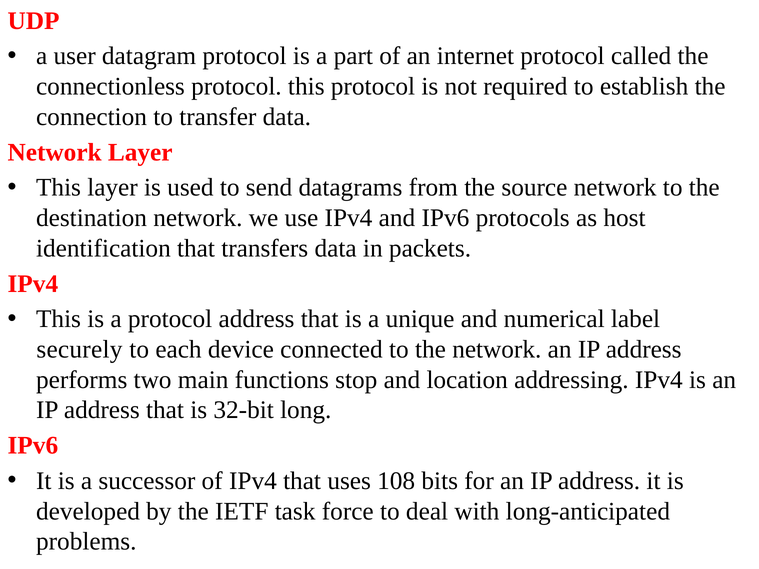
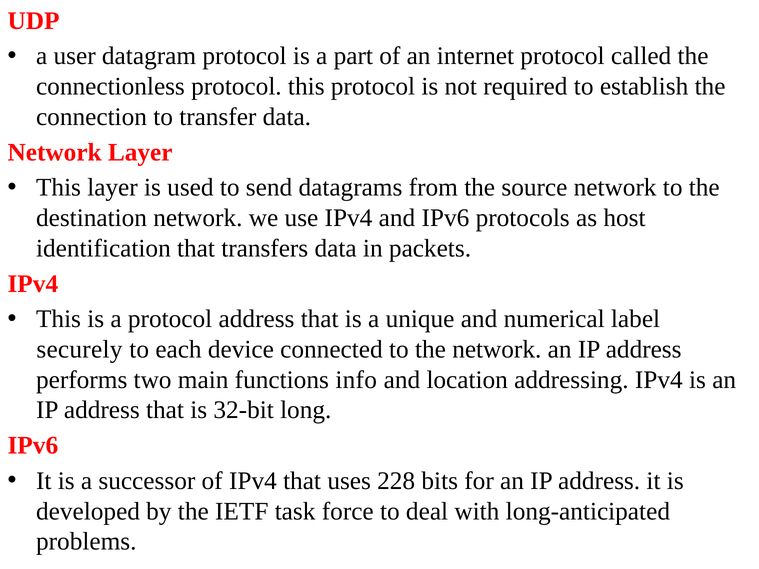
stop: stop -> info
108: 108 -> 228
